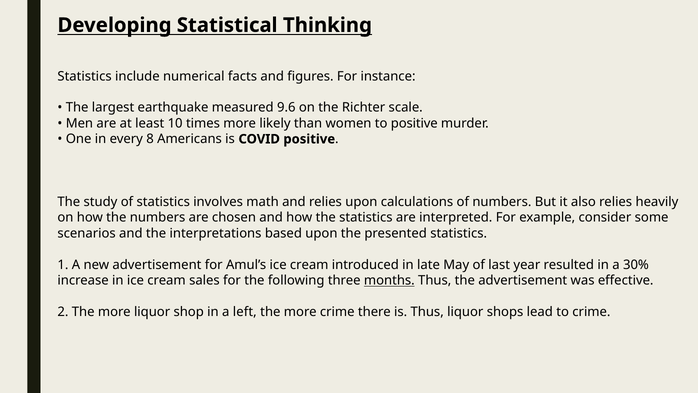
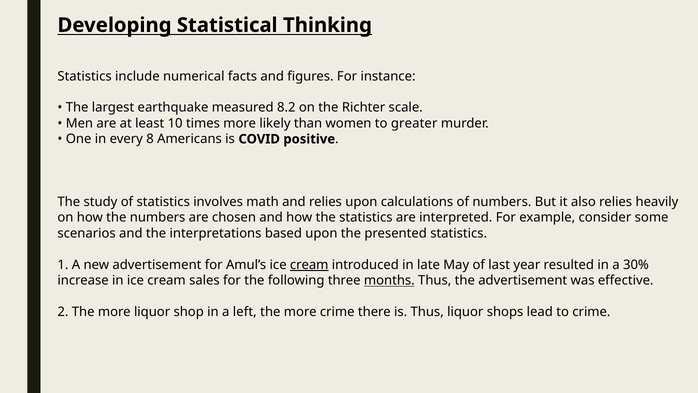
9.6: 9.6 -> 8.2
to positive: positive -> greater
cream at (309, 265) underline: none -> present
